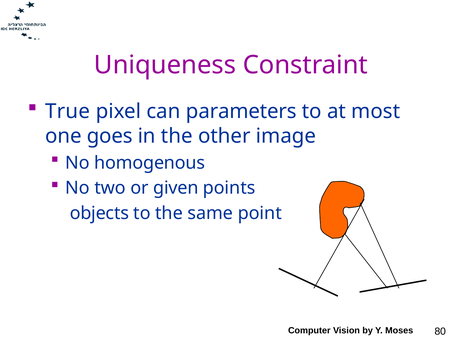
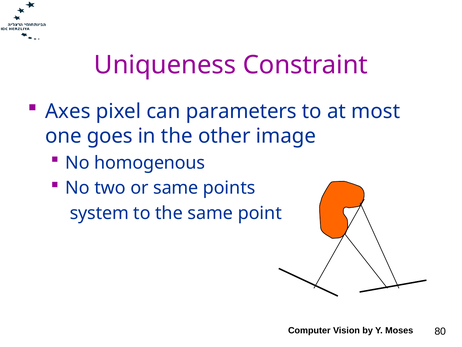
True: True -> Axes
or given: given -> same
objects: objects -> system
